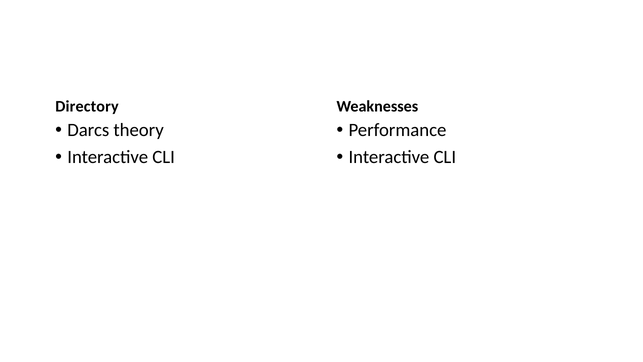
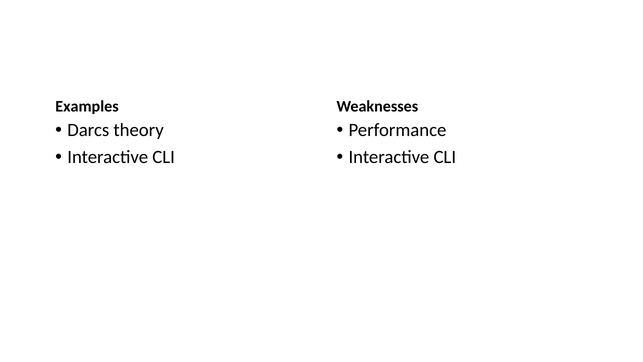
Directory: Directory -> Examples
